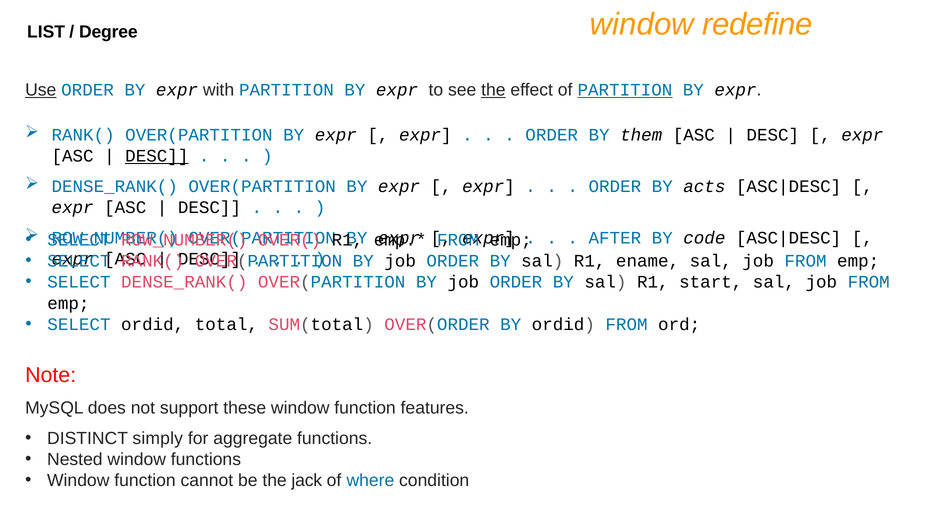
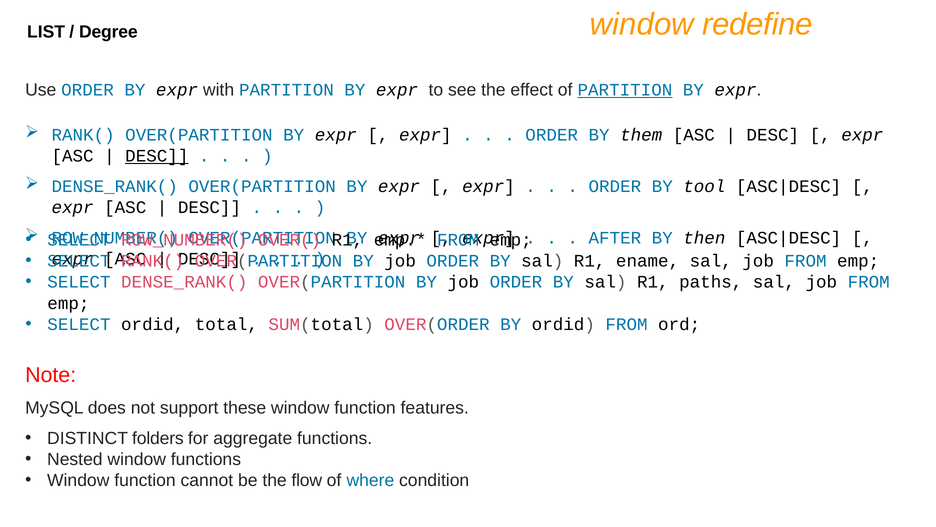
Use underline: present -> none
the at (493, 90) underline: present -> none
acts: acts -> tool
code: code -> then
start: start -> paths
simply: simply -> folders
jack: jack -> flow
